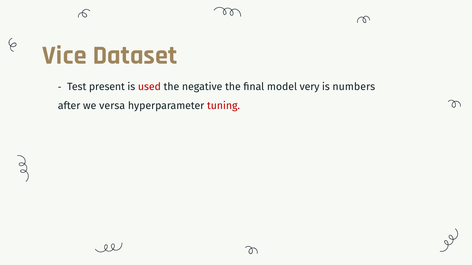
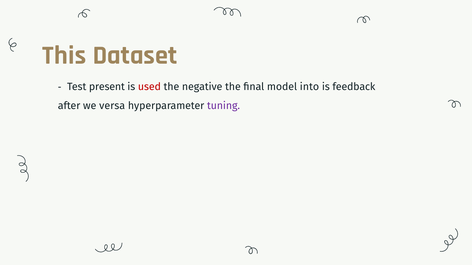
Vice: Vice -> This
very: very -> into
numbers: numbers -> feedback
tuning colour: red -> purple
